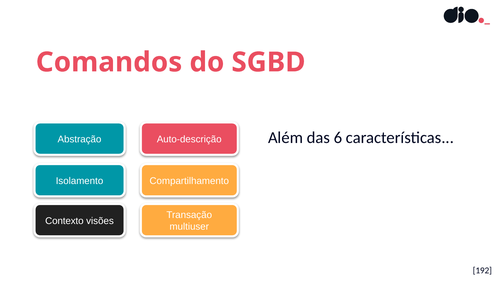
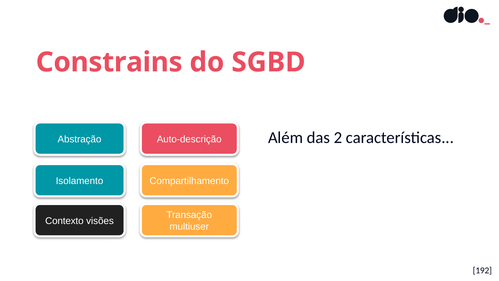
Comandos: Comandos -> Constrains
6: 6 -> 2
